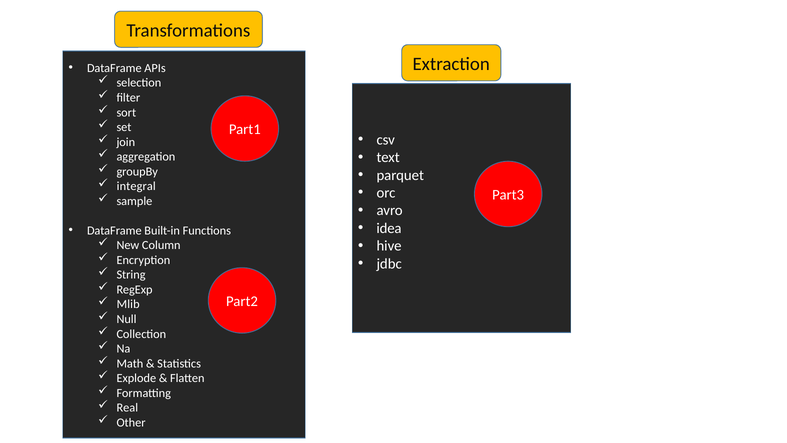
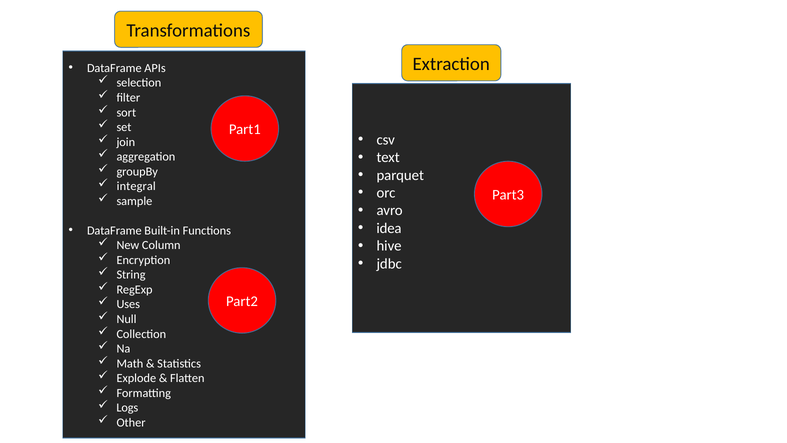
Mlib: Mlib -> Uses
Real: Real -> Logs
